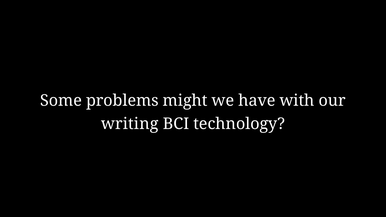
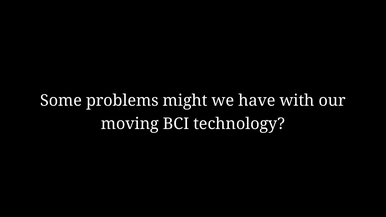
writing: writing -> moving
